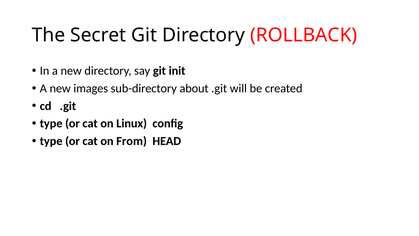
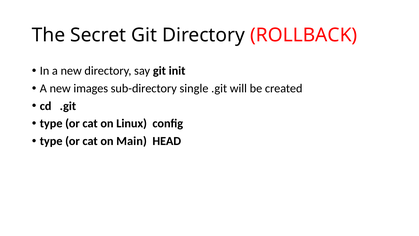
about: about -> single
From: From -> Main
